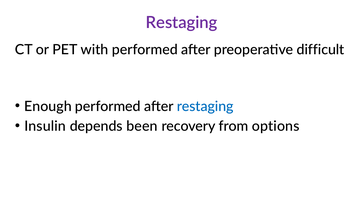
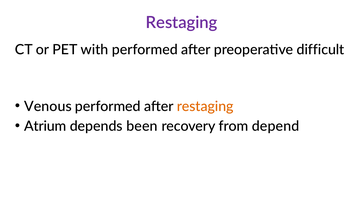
Enough: Enough -> Venous
restaging at (205, 106) colour: blue -> orange
Insulin: Insulin -> Atrium
options: options -> depend
